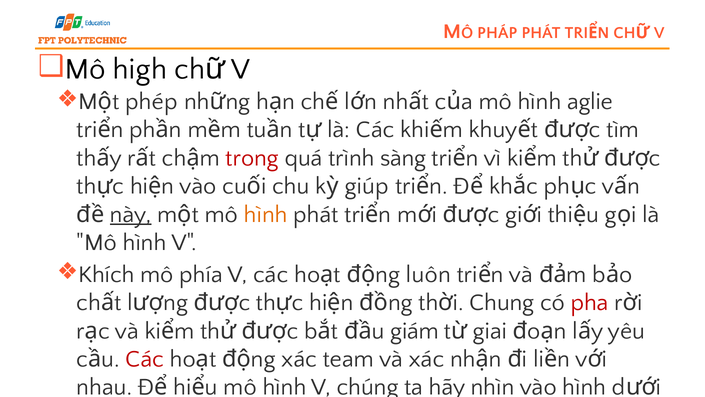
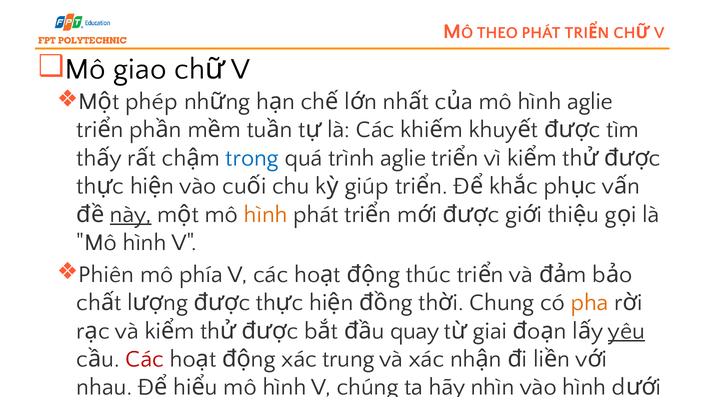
PHÁP: PHÁP -> THEO
high: high -> giao
trong colour: red -> blue
trình sàng: sàng -> aglie
Khích: Khích -> Phiên
luôn: luôn -> thúc
pha colour: red -> orange
giám: giám -> quay
yêu underline: none -> present
team: team -> trung
